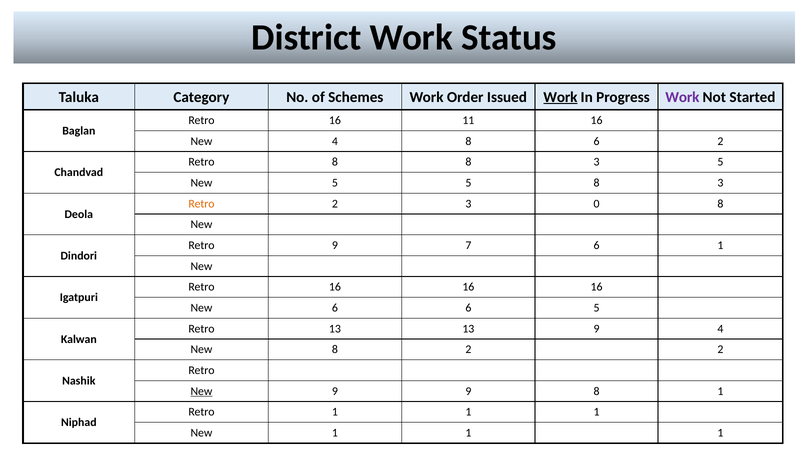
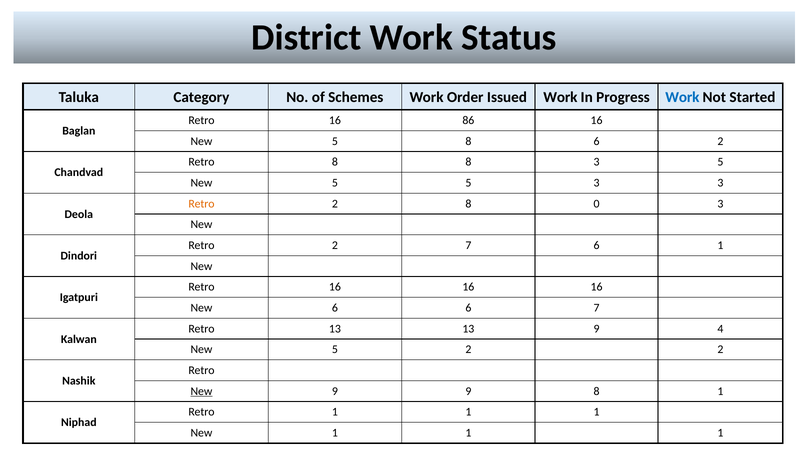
Work at (560, 97) underline: present -> none
Work at (682, 97) colour: purple -> blue
11: 11 -> 86
4 at (335, 141): 4 -> 5
5 8: 8 -> 3
2 3: 3 -> 8
0 8: 8 -> 3
9 at (335, 245): 9 -> 2
6 5: 5 -> 7
8 at (335, 350): 8 -> 5
